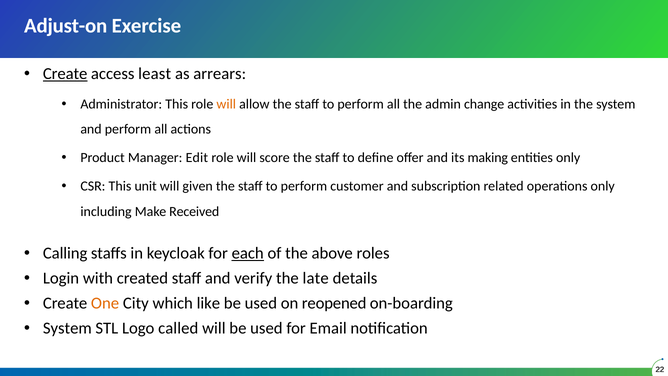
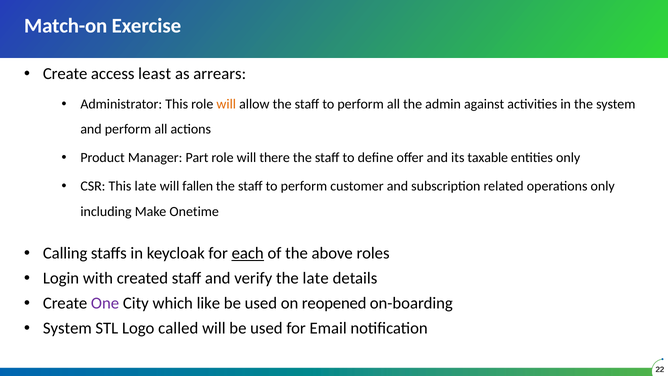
Adjust-on: Adjust-on -> Match-on
Create at (65, 74) underline: present -> none
change: change -> against
Edit: Edit -> Part
score: score -> there
making: making -> taxable
This unit: unit -> late
given: given -> fallen
Received: Received -> Onetime
One colour: orange -> purple
